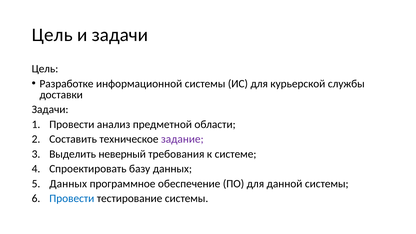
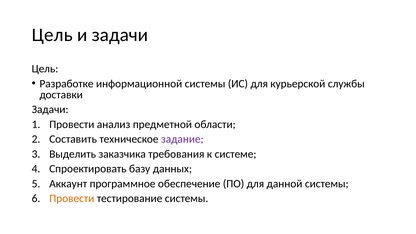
неверный: неверный -> заказчика
Данных at (68, 184): Данных -> Аккаунт
Провести at (72, 199) colour: blue -> orange
